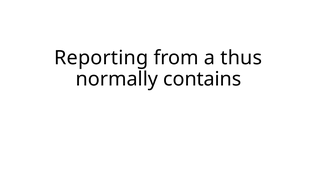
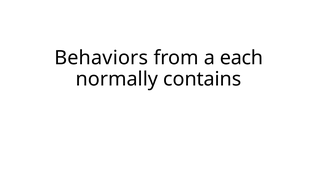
Reporting: Reporting -> Behaviors
thus: thus -> each
